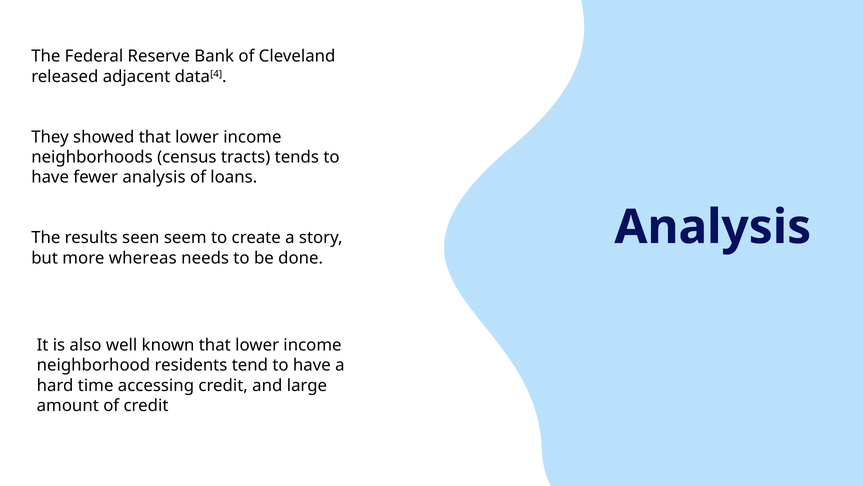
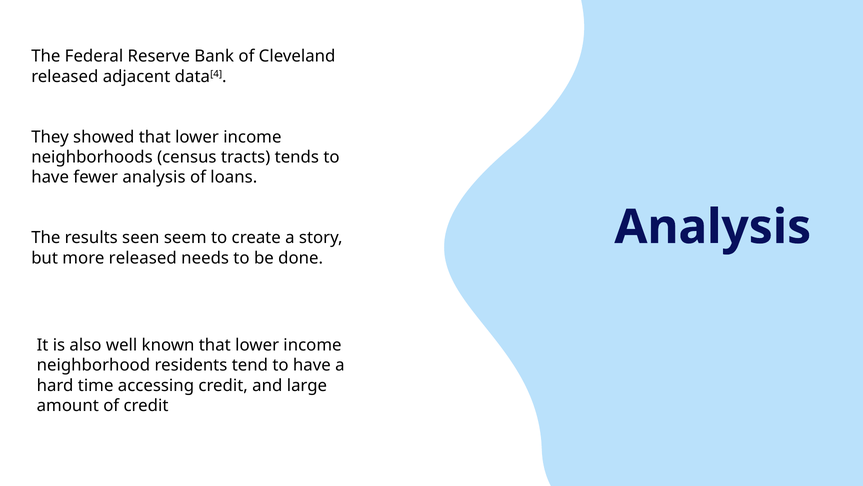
more whereas: whereas -> released
